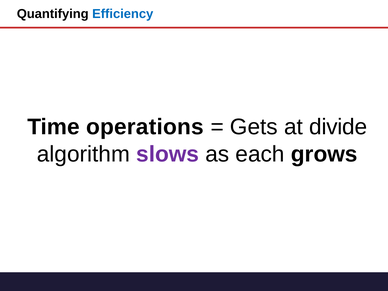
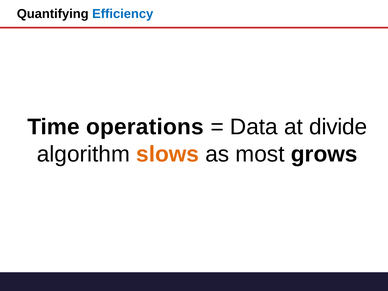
Gets: Gets -> Data
slows colour: purple -> orange
each: each -> most
